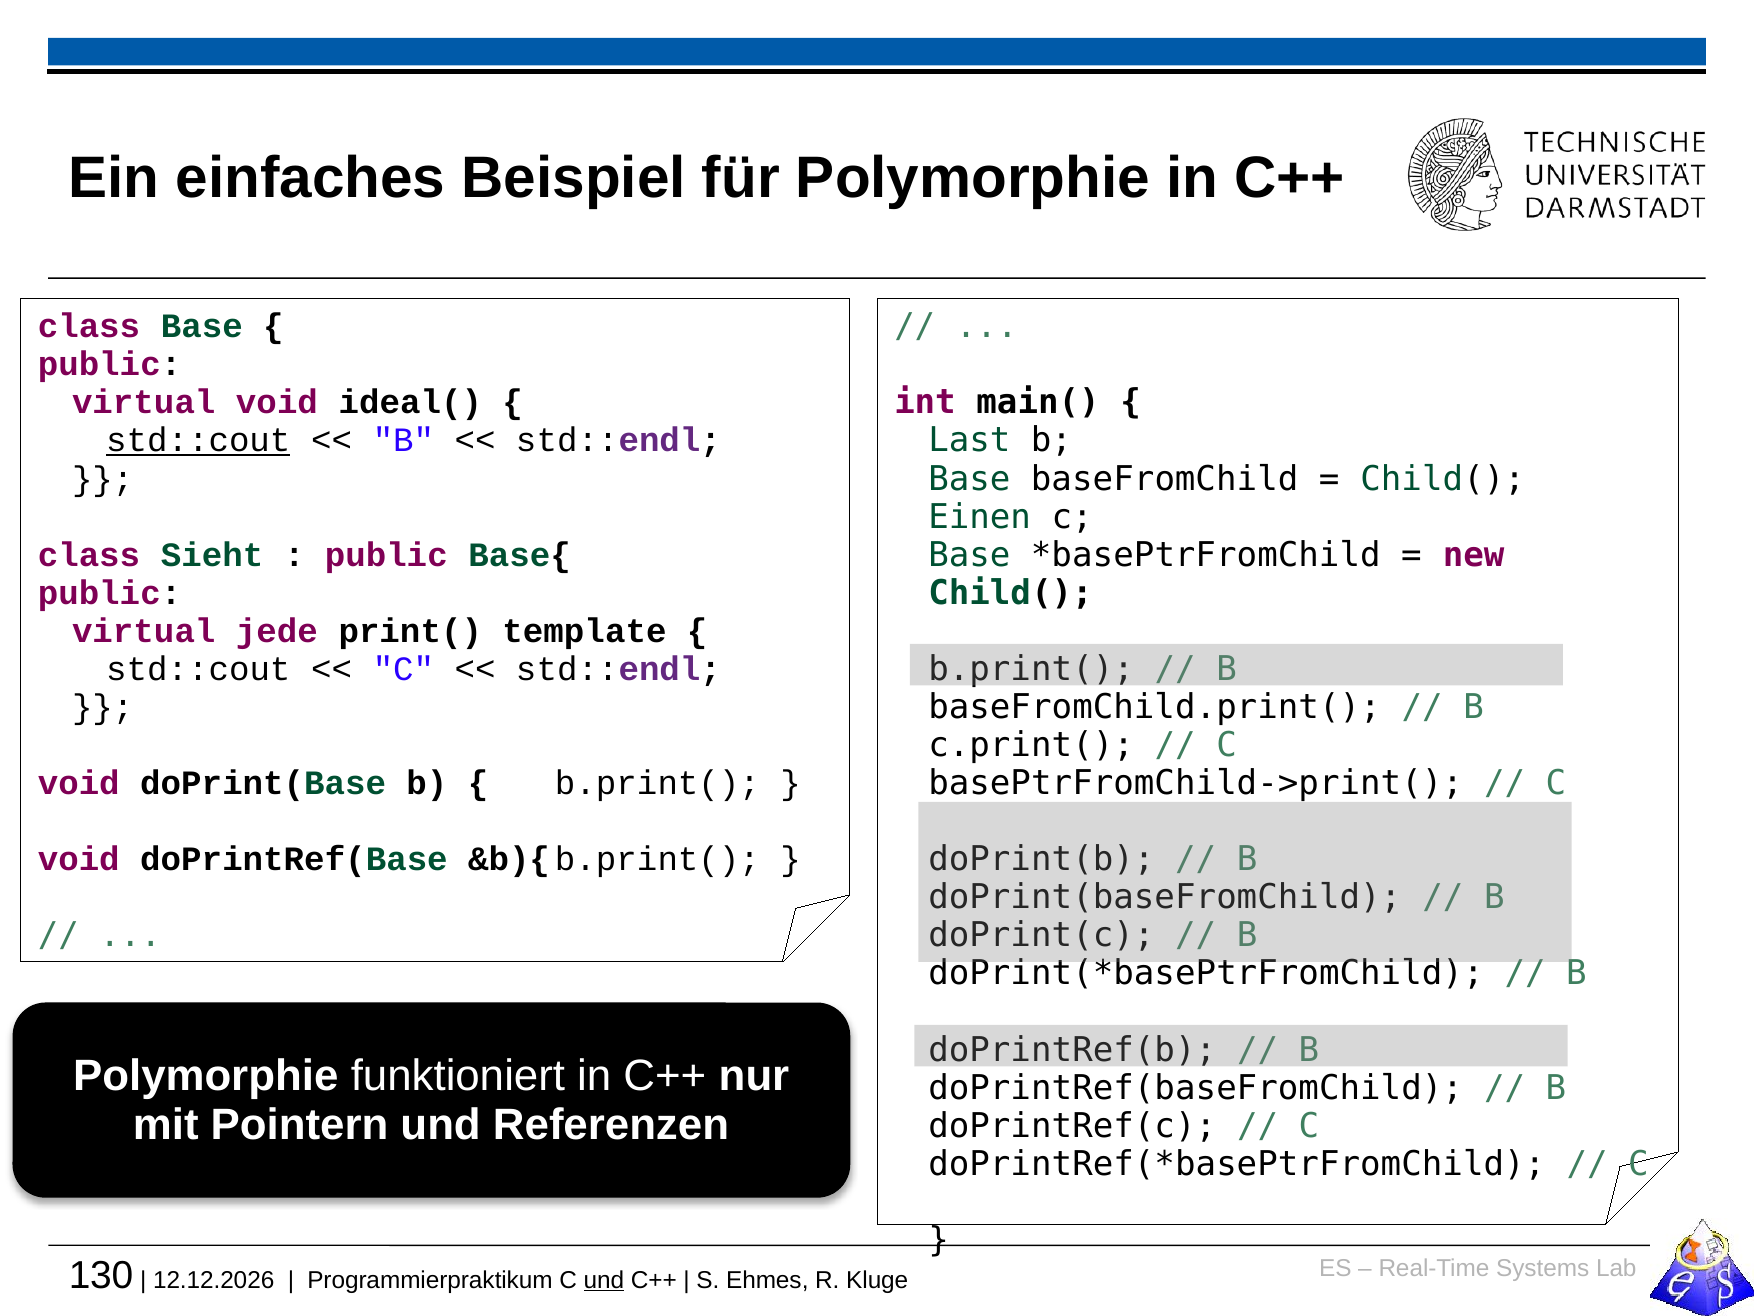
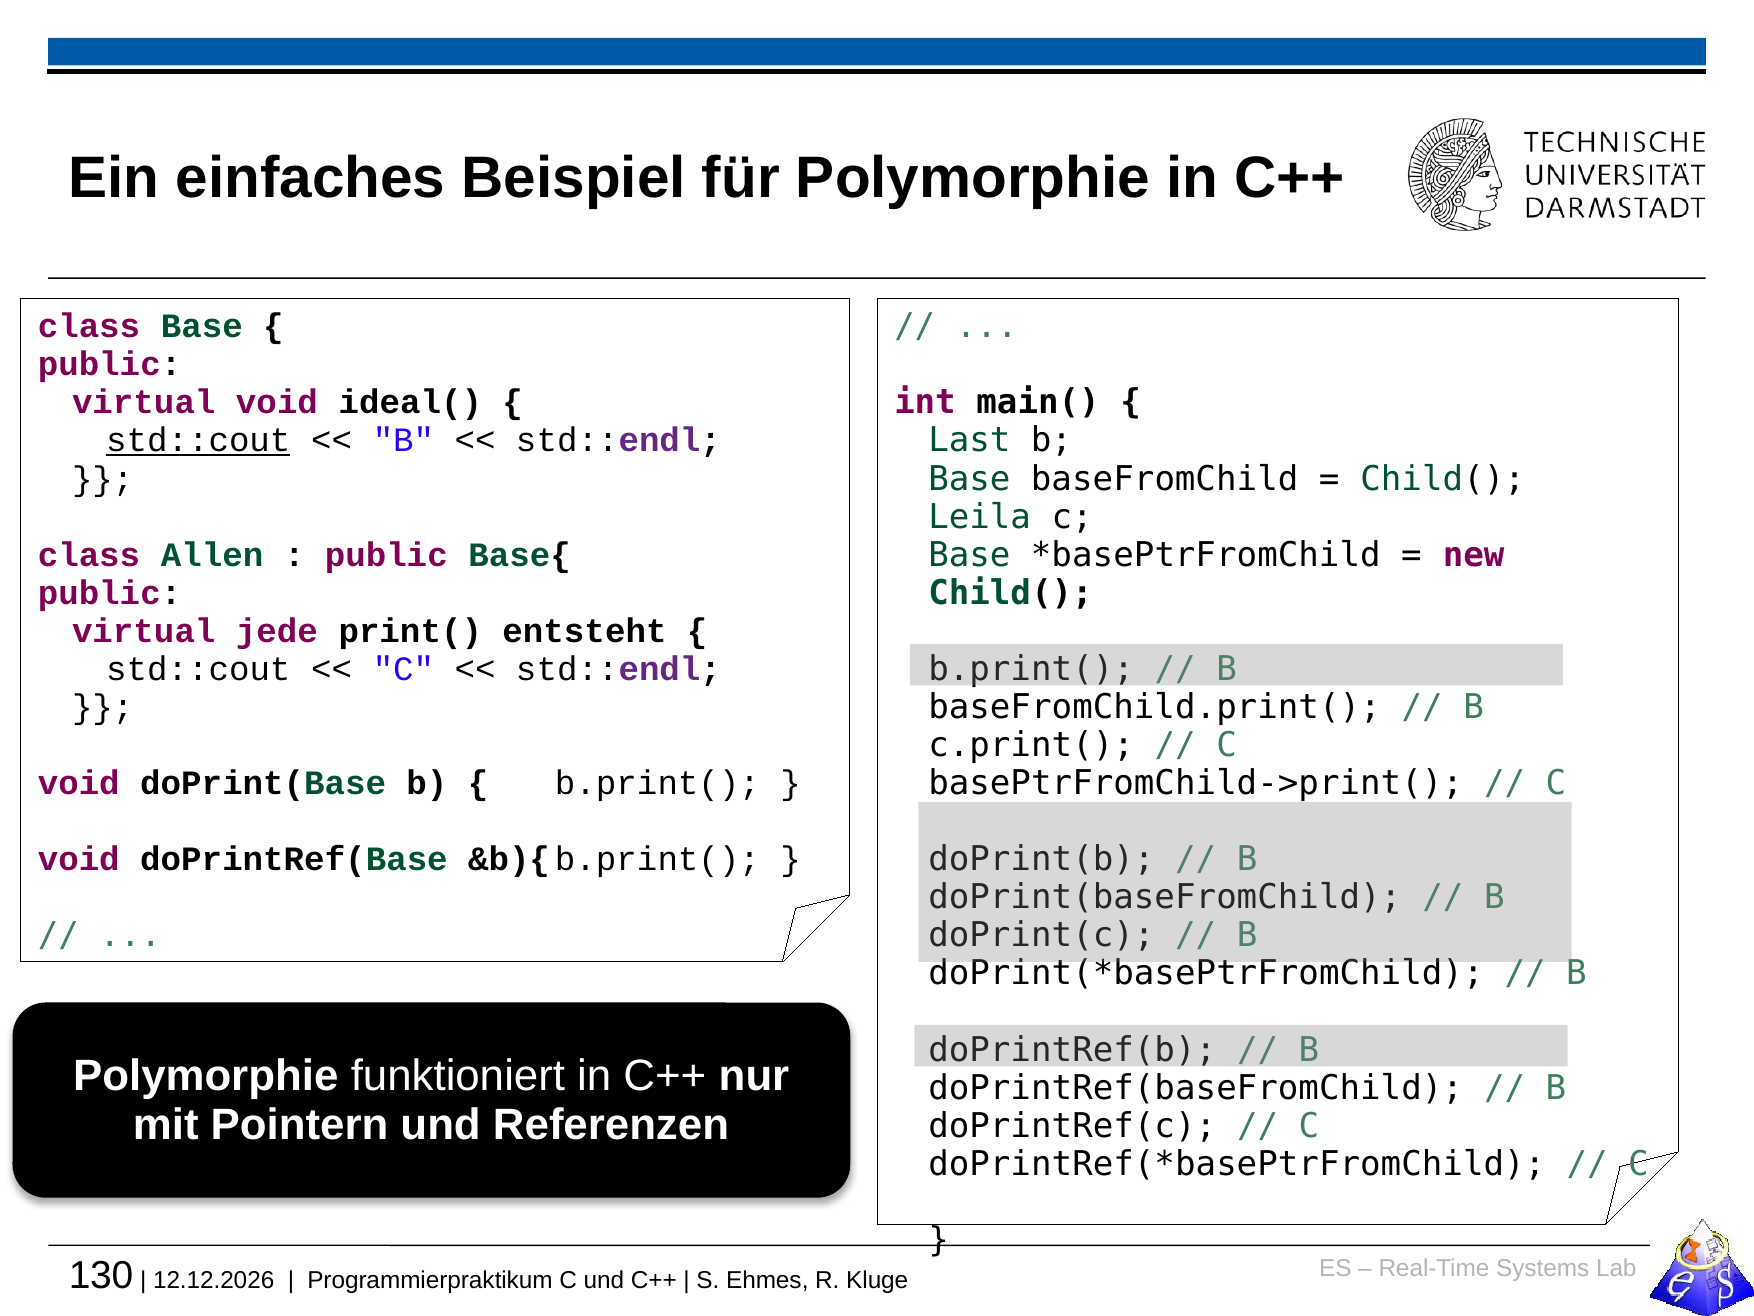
Einen: Einen -> Leila
Sieht: Sieht -> Allen
template: template -> entsteht
und at (604, 1280) underline: present -> none
